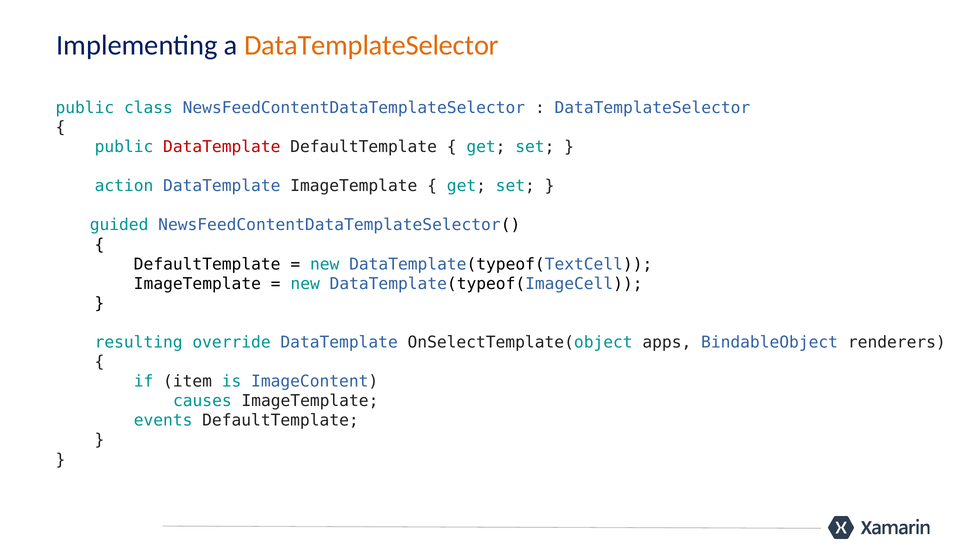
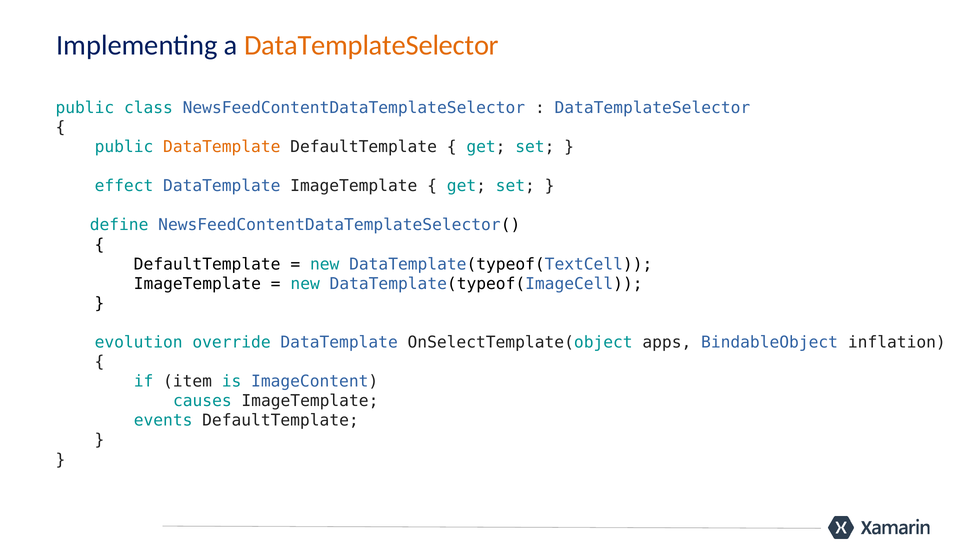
DataTemplate at (222, 147) colour: red -> orange
action: action -> effect
guided: guided -> define
resulting: resulting -> evolution
renderers: renderers -> inflation
